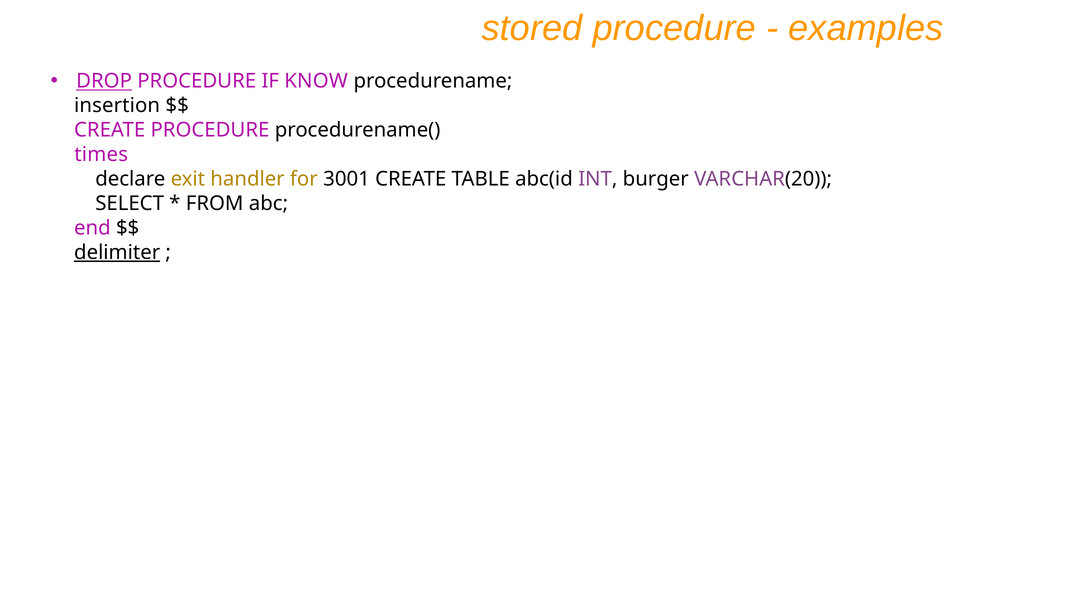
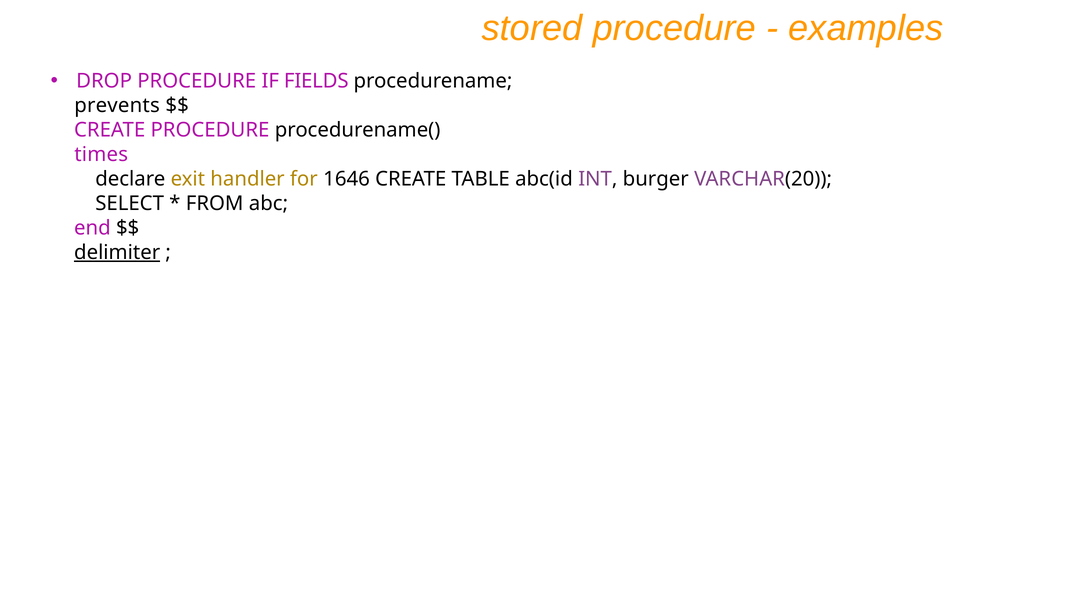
DROP underline: present -> none
KNOW: KNOW -> FIELDS
insertion: insertion -> prevents
3001: 3001 -> 1646
